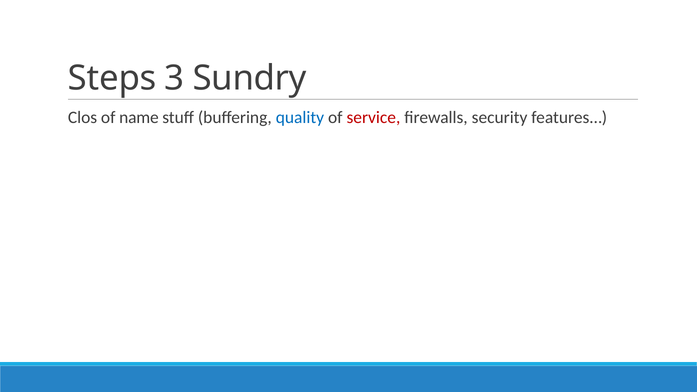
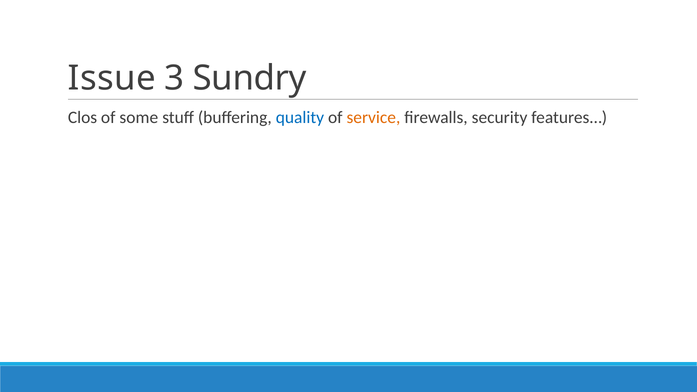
Steps: Steps -> Issue
name: name -> some
service colour: red -> orange
